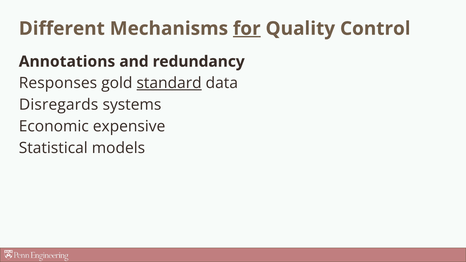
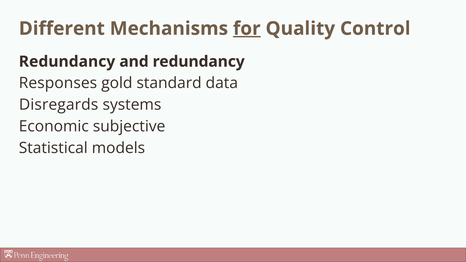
Annotations at (67, 62): Annotations -> Redundancy
standard underline: present -> none
expensive: expensive -> subjective
